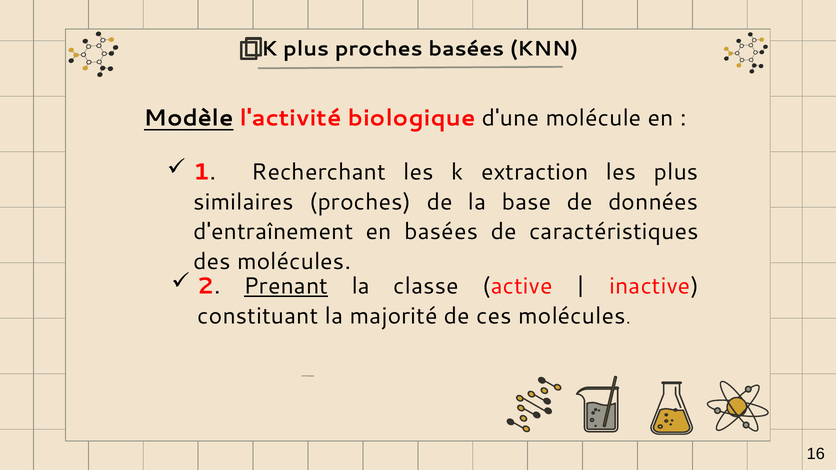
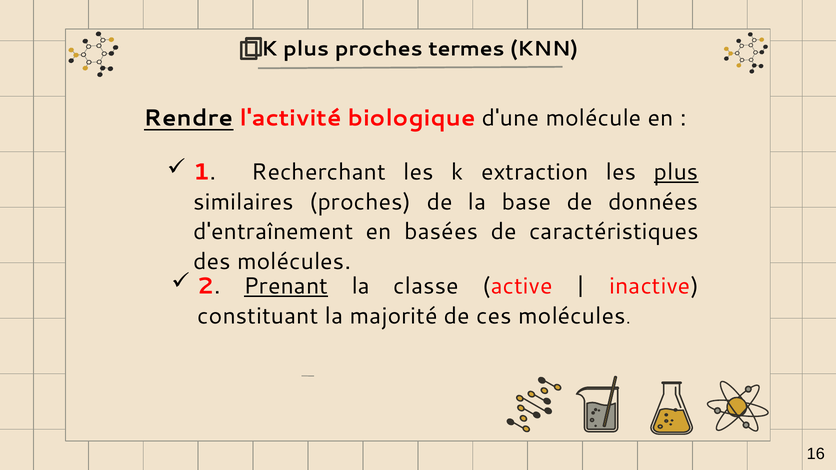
proches basées: basées -> termes
Modèle: Modèle -> Rendre
plus at (676, 172) underline: none -> present
